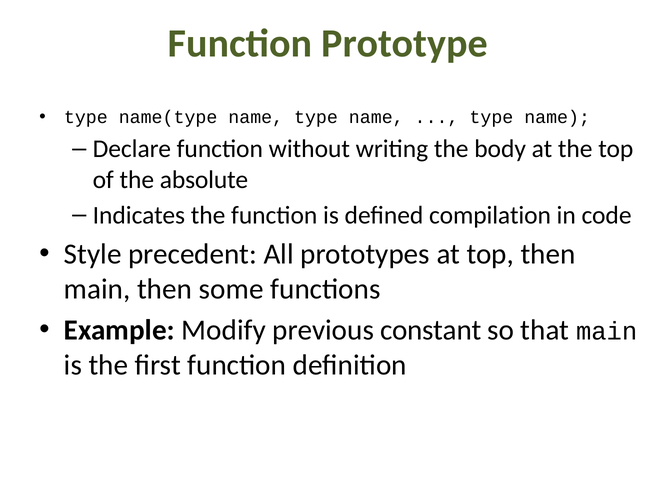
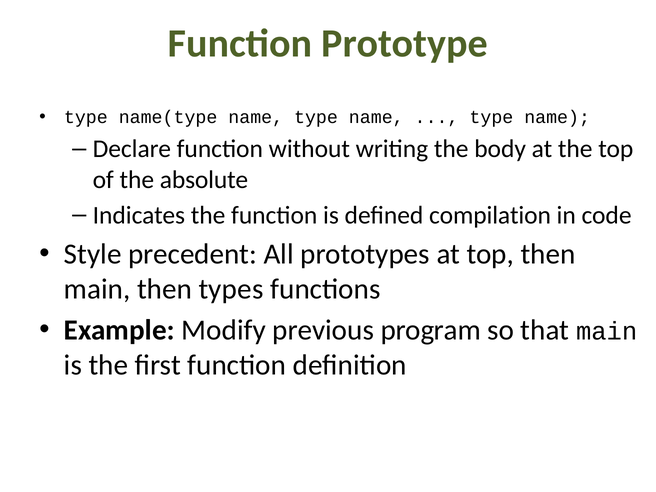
some: some -> types
constant: constant -> program
